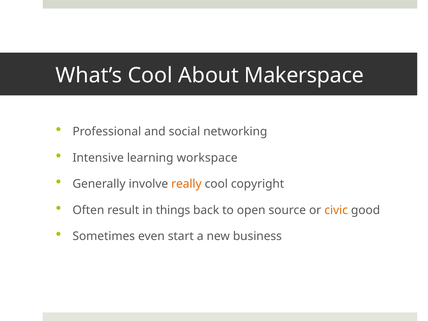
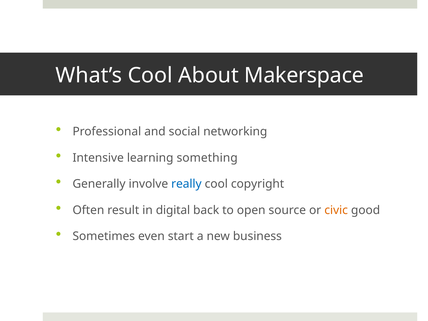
workspace: workspace -> something
really colour: orange -> blue
things: things -> digital
